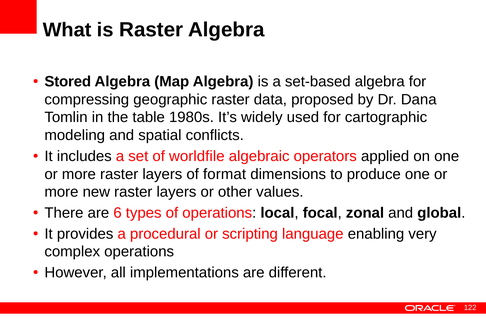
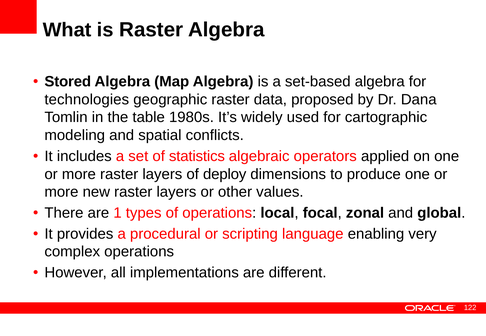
compressing: compressing -> technologies
worldfile: worldfile -> statistics
format: format -> deploy
6: 6 -> 1
